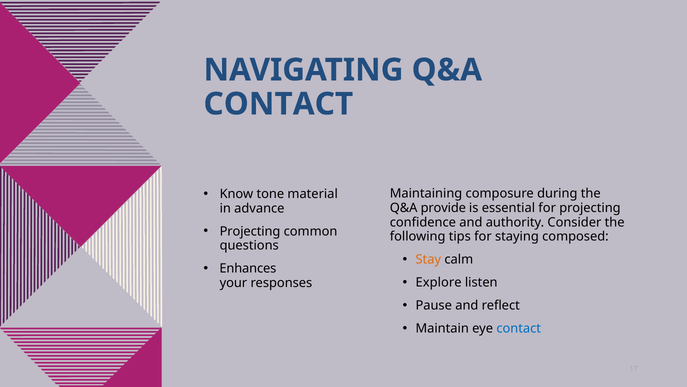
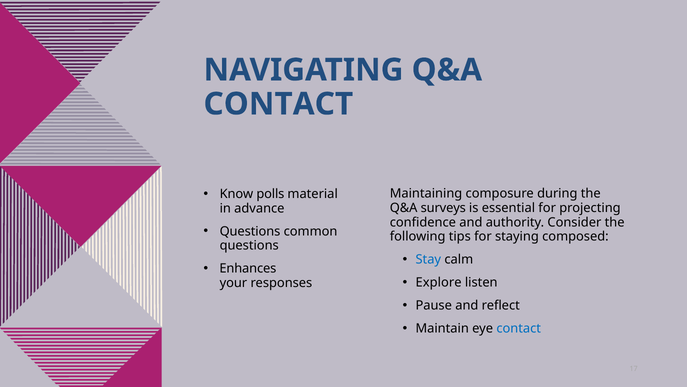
tone: tone -> polls
provide: provide -> surveys
Projecting at (250, 231): Projecting -> Questions
Stay colour: orange -> blue
